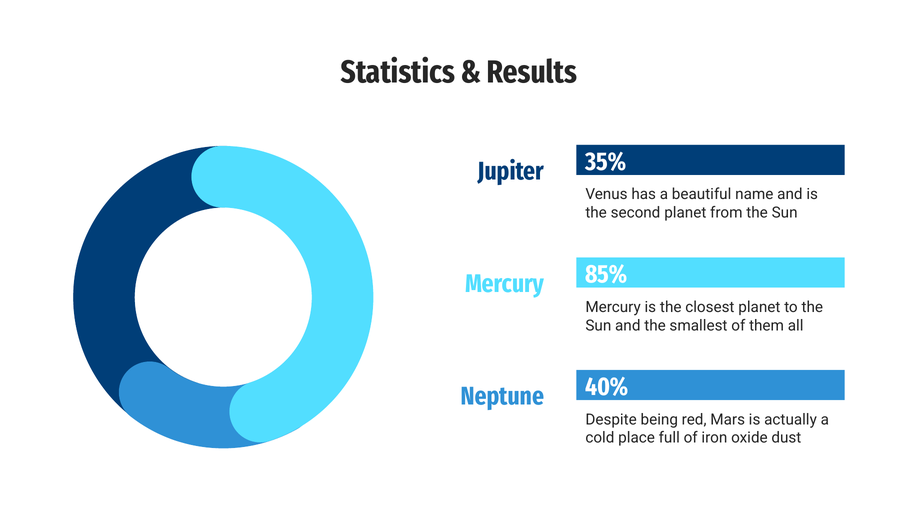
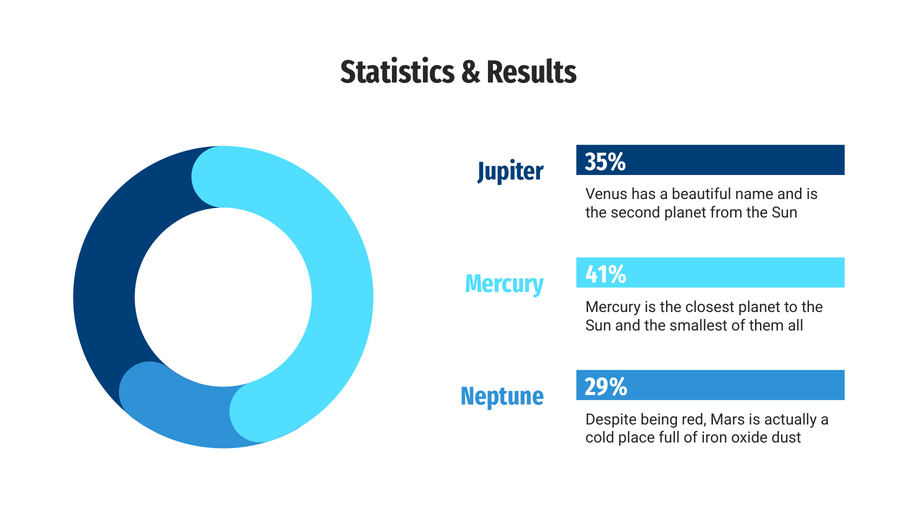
85%: 85% -> 41%
40%: 40% -> 29%
